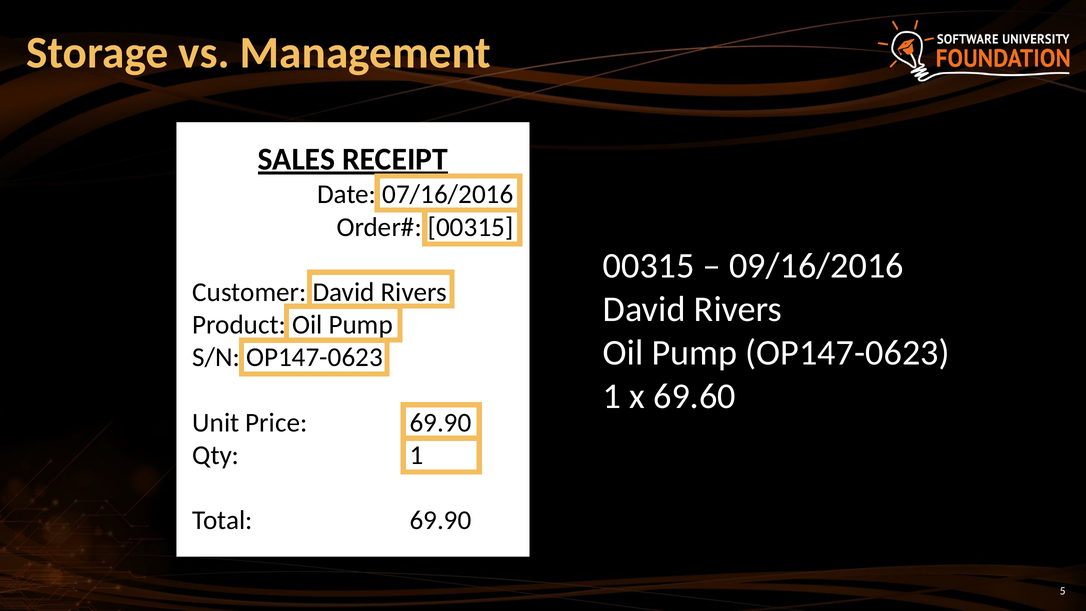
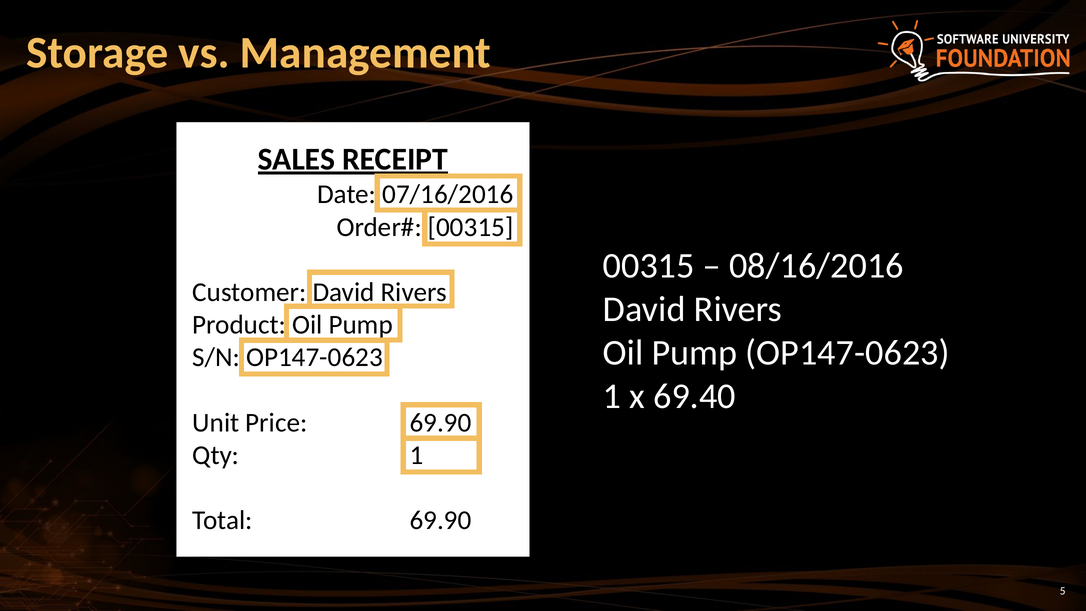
09/16/2016: 09/16/2016 -> 08/16/2016
69.60: 69.60 -> 69.40
